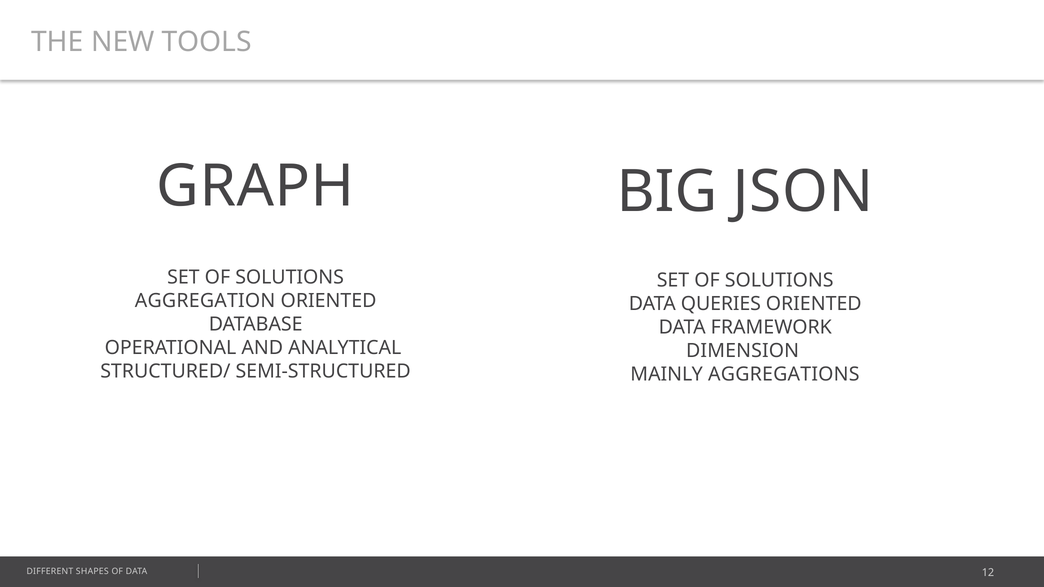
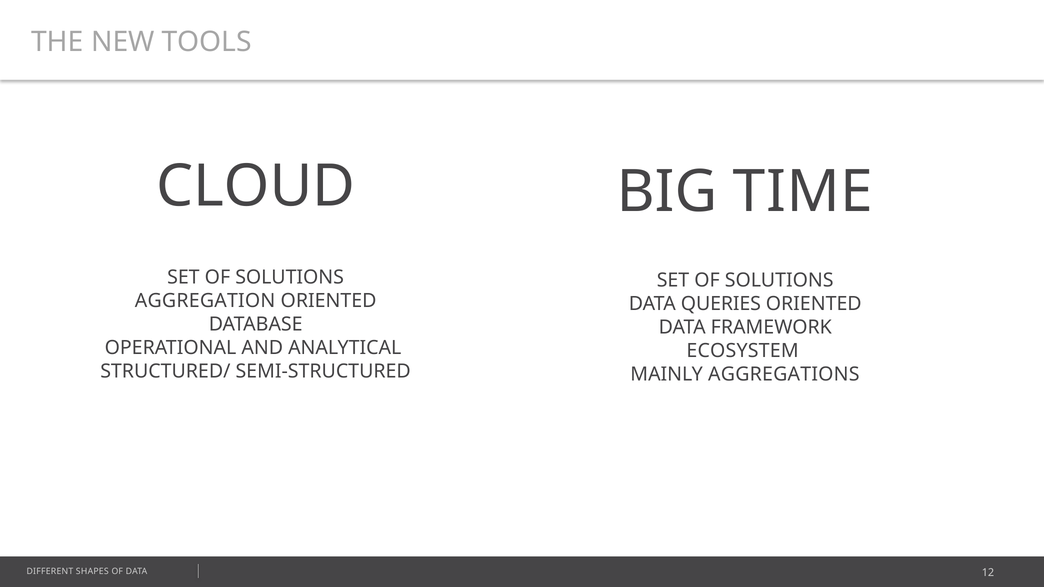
GRAPH: GRAPH -> CLOUD
JSON: JSON -> TIME
DIMENSION: DIMENSION -> ECOSYSTEM
